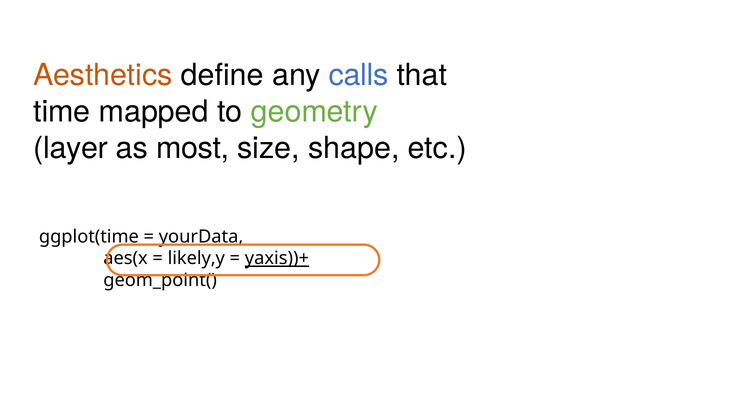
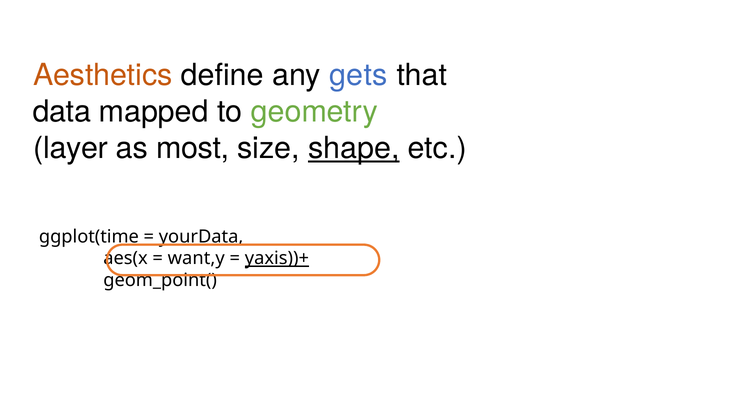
calls: calls -> gets
time: time -> data
shape underline: none -> present
likely,y: likely,y -> want,y
